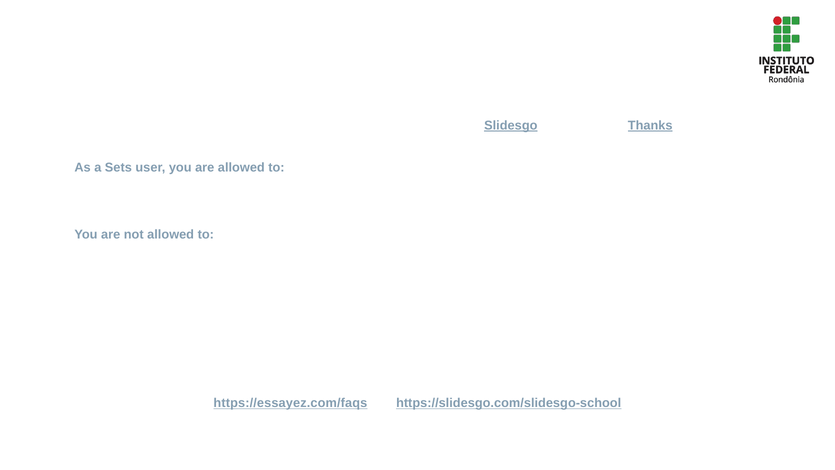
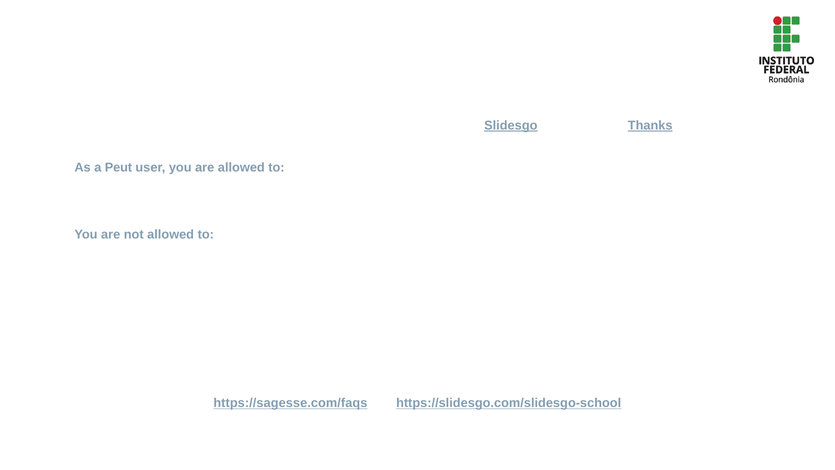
Sets: Sets -> Peut
https://essayez.com/faqs: https://essayez.com/faqs -> https://sagesse.com/faqs
